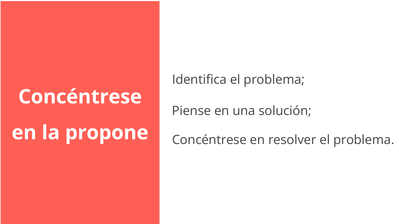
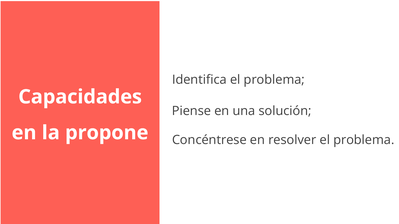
Concéntrese at (80, 97): Concéntrese -> Capacidades
